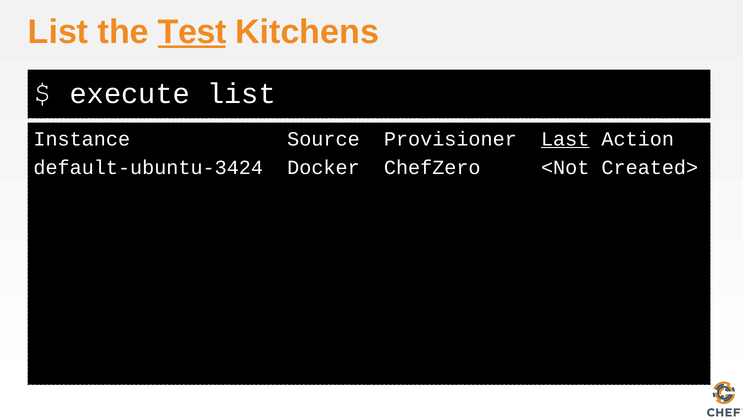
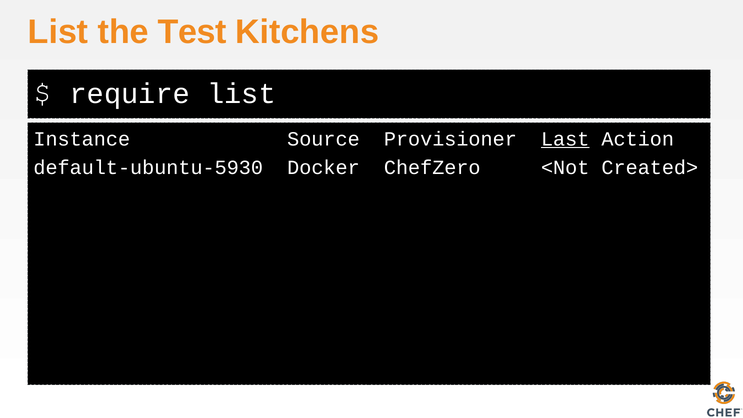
Test underline: present -> none
execute: execute -> require
default-ubuntu-3424: default-ubuntu-3424 -> default-ubuntu-5930
